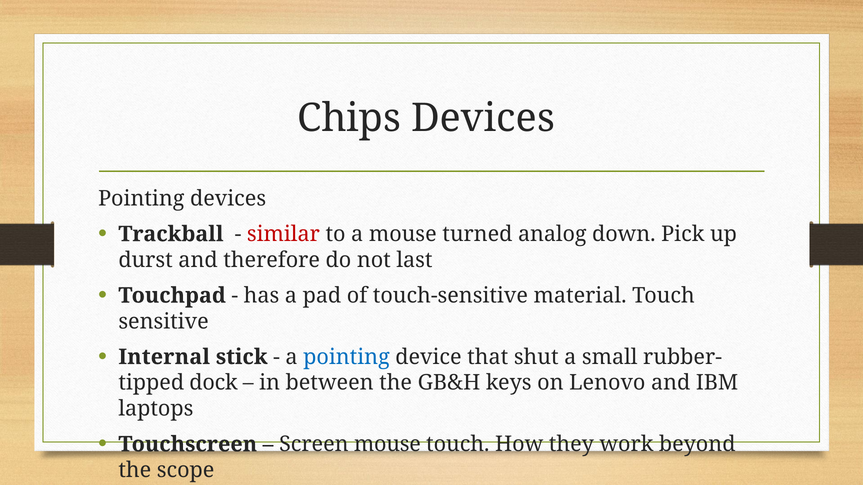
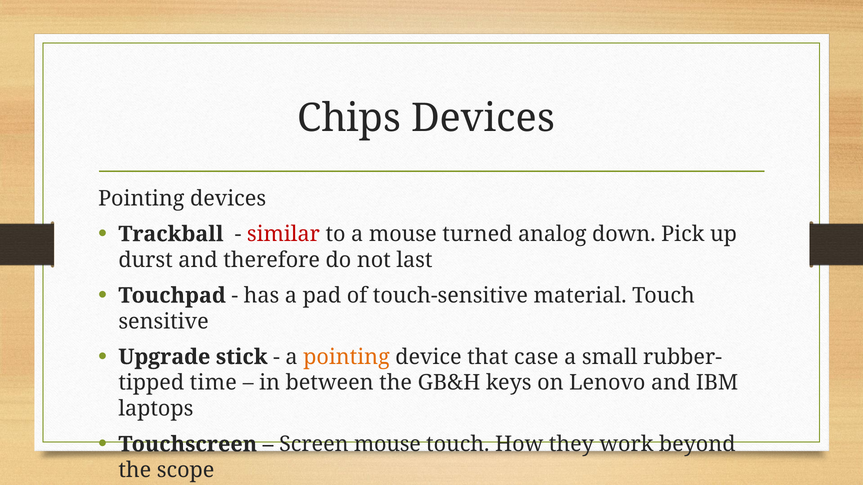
Internal: Internal -> Upgrade
pointing at (346, 357) colour: blue -> orange
shut: shut -> case
dock: dock -> time
